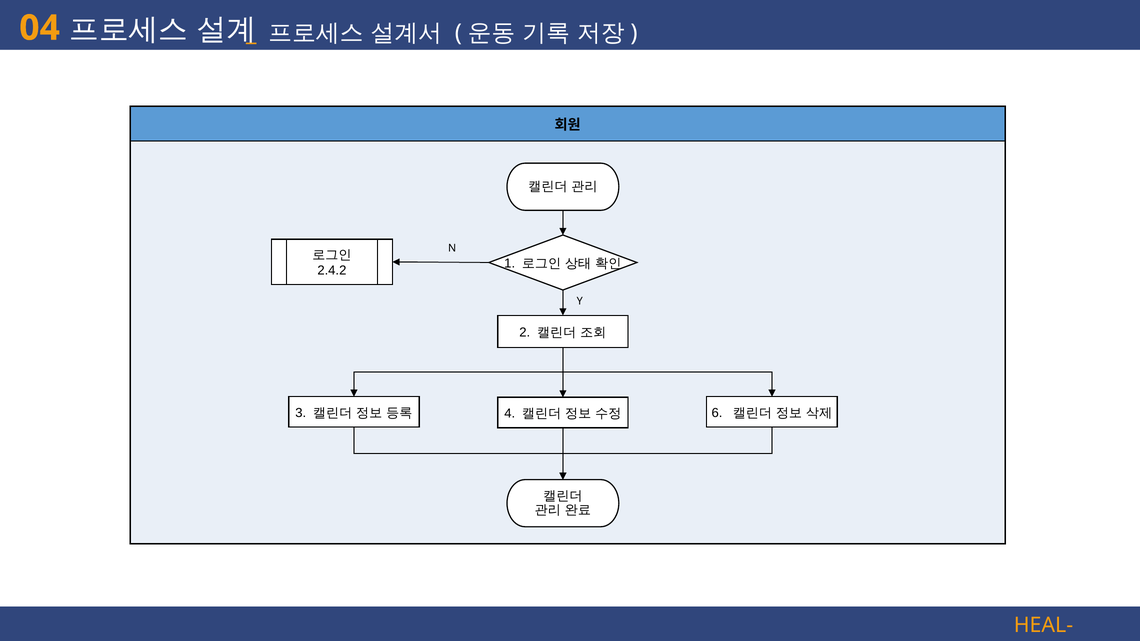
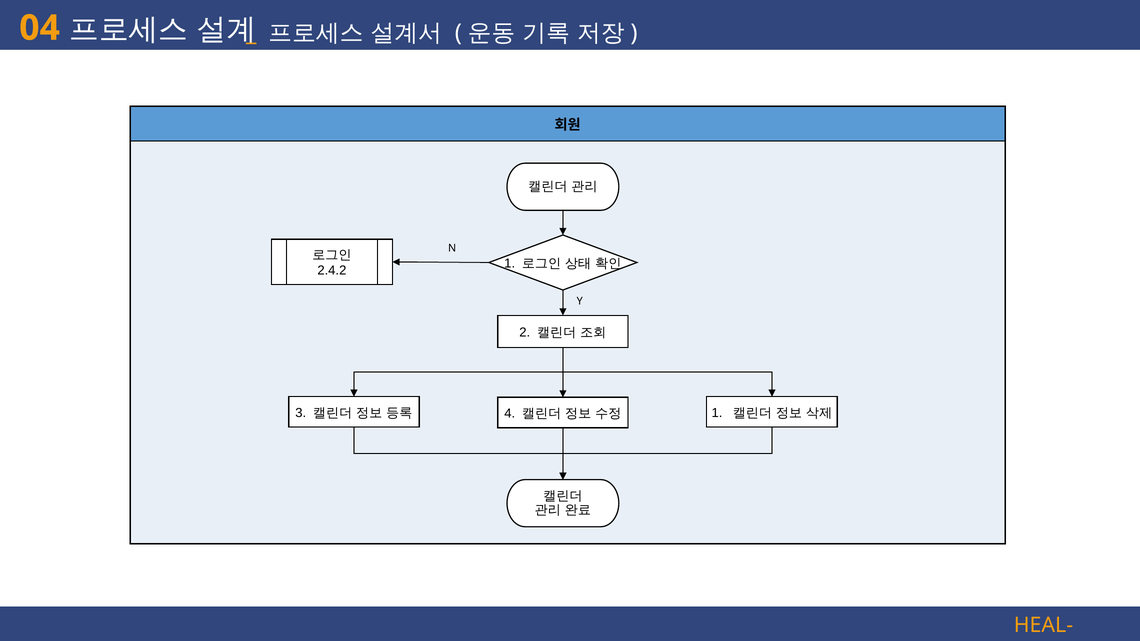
6 at (717, 413): 6 -> 1
